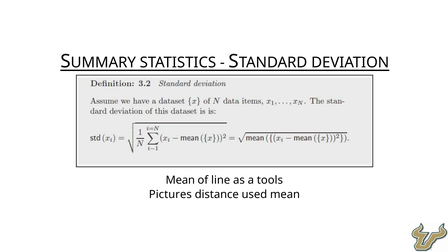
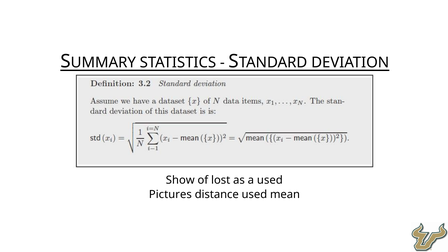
Mean at (180, 180): Mean -> Show
line: line -> lost
a tools: tools -> used
